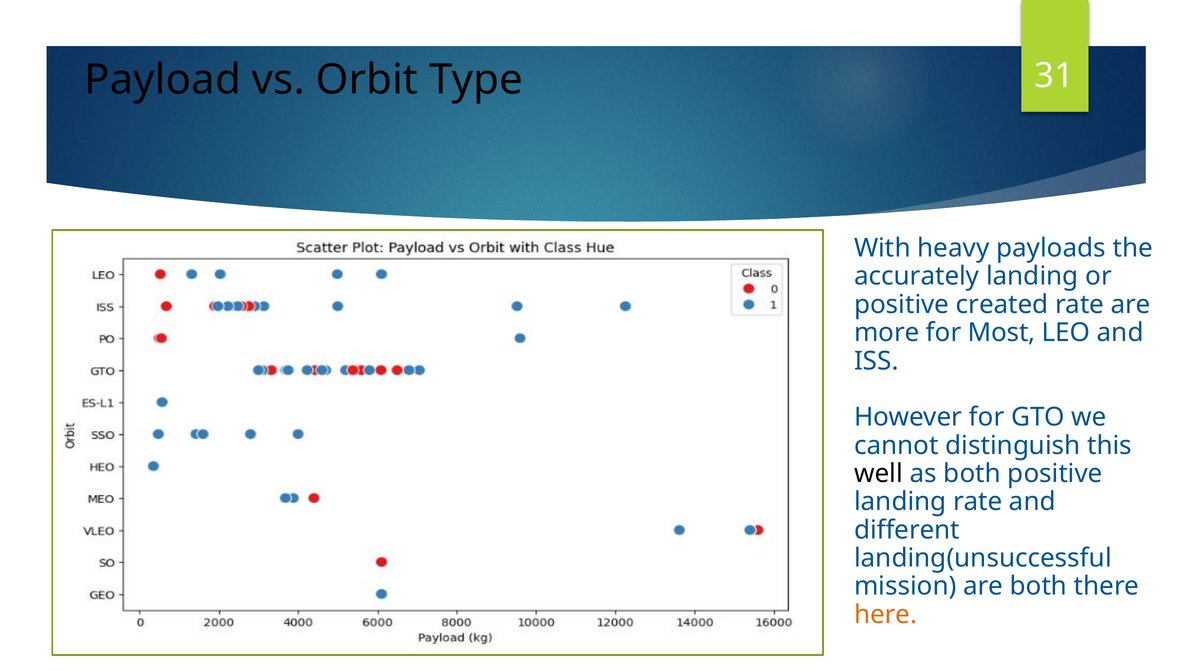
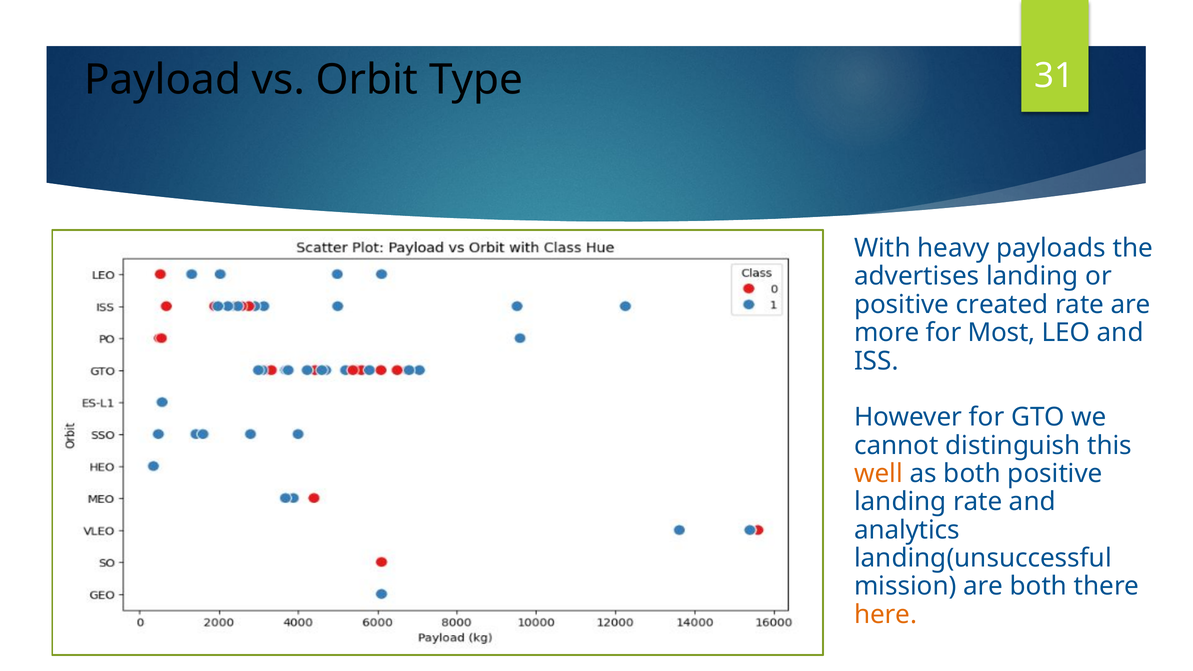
accurately: accurately -> advertises
well colour: black -> orange
different: different -> analytics
